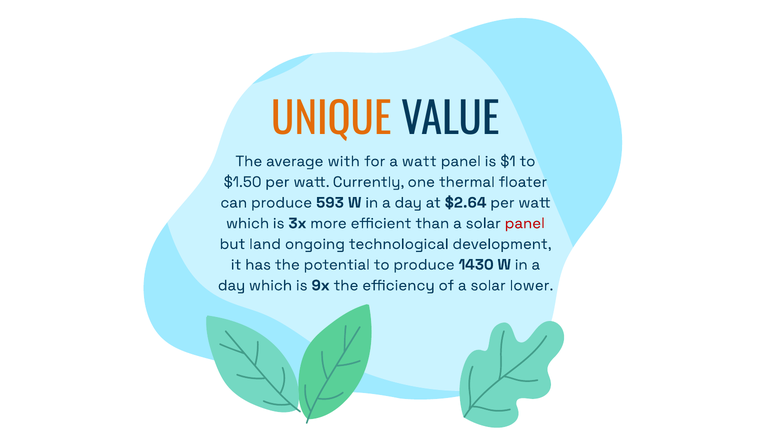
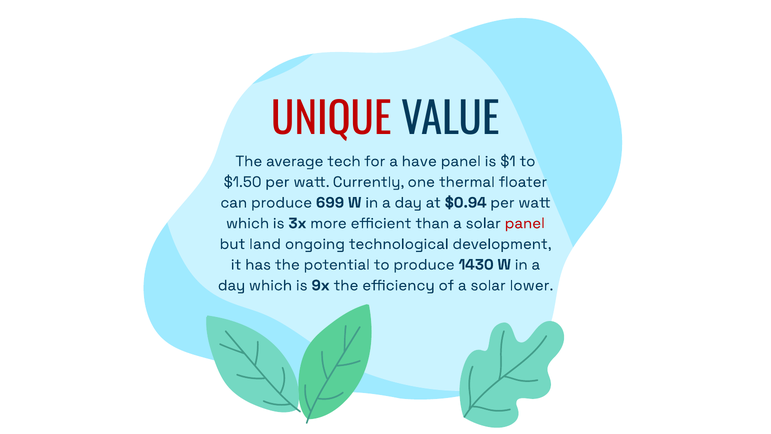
UNIQUE colour: orange -> red
with: with -> tech
a watt: watt -> have
593: 593 -> 699
$2.64: $2.64 -> $0.94
